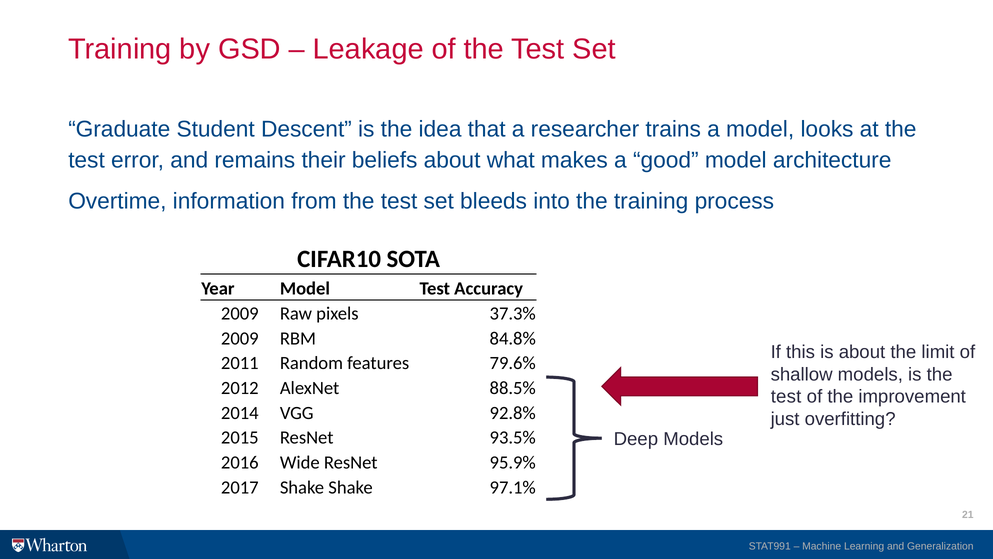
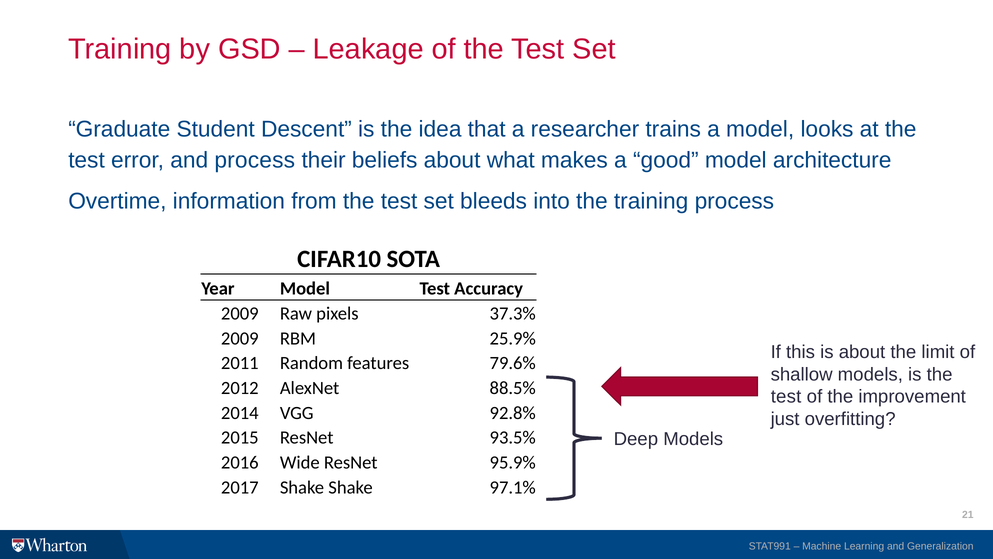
and remains: remains -> process
84.8%: 84.8% -> 25.9%
